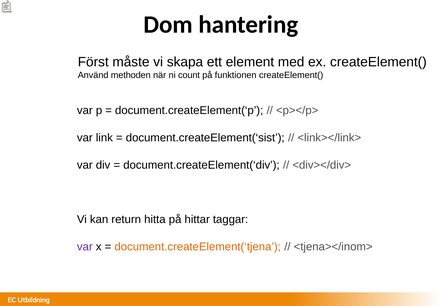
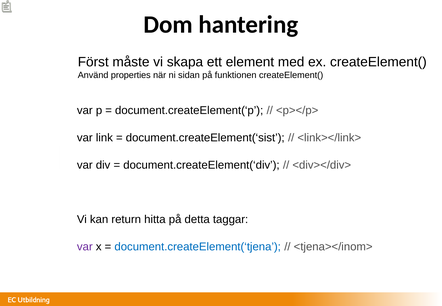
methoden: methoden -> properties
count: count -> sidan
hittar: hittar -> detta
document.createElement(‘tjena colour: orange -> blue
